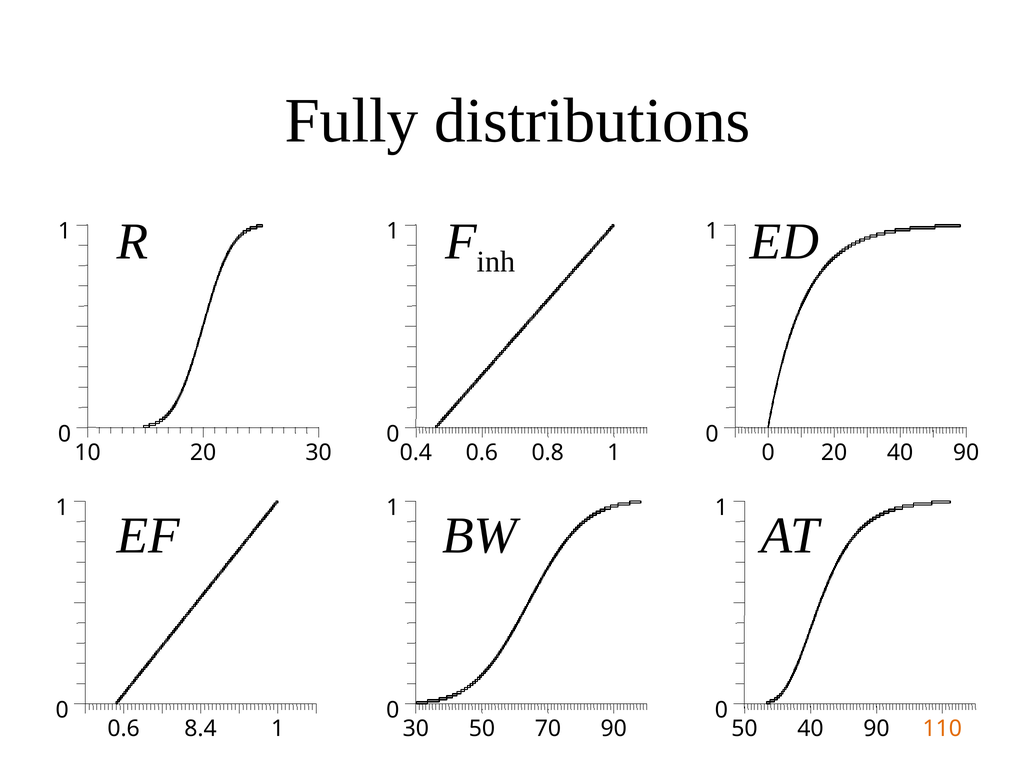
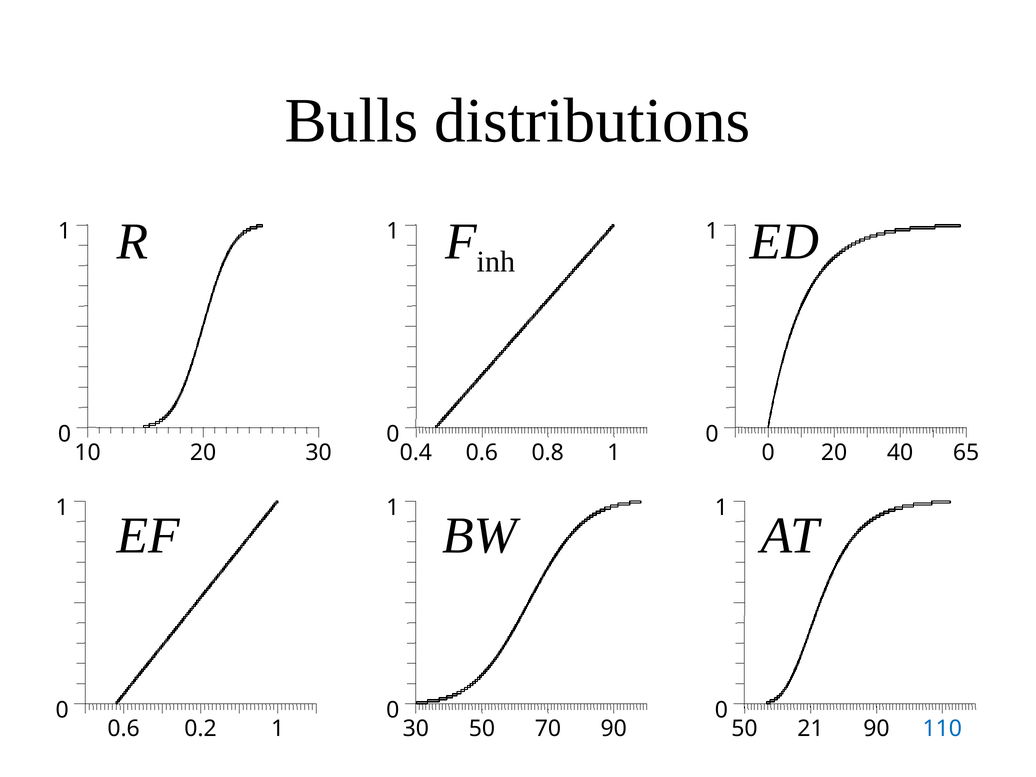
Fully: Fully -> Bulls
20 40 90: 90 -> 65
8.4: 8.4 -> 0.2
50 40: 40 -> 21
110 colour: orange -> blue
